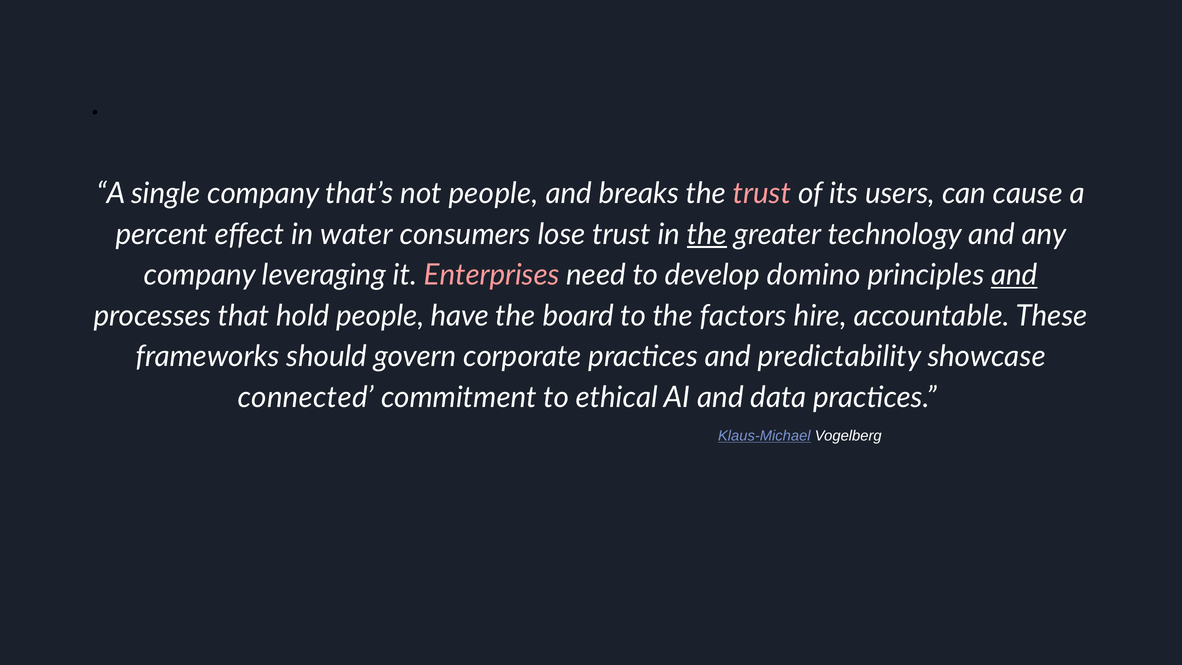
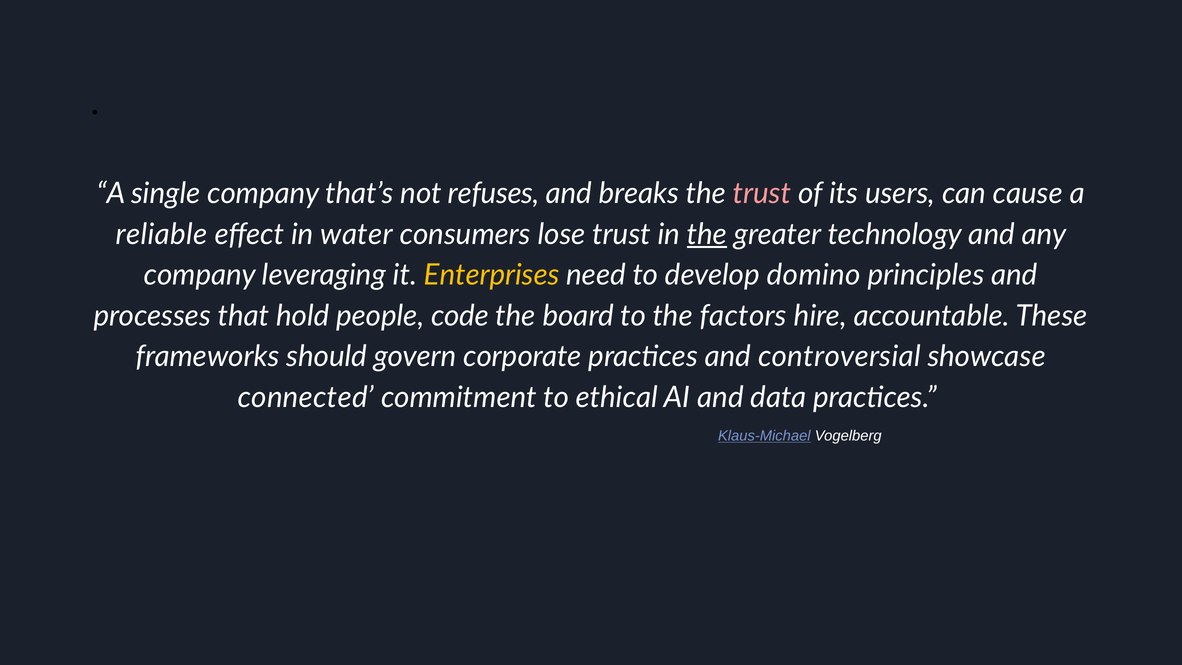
not people: people -> refuses
percent: percent -> reliable
Enterprises colour: pink -> yellow
and at (1014, 275) underline: present -> none
have: have -> code
predictability: predictability -> controversial
